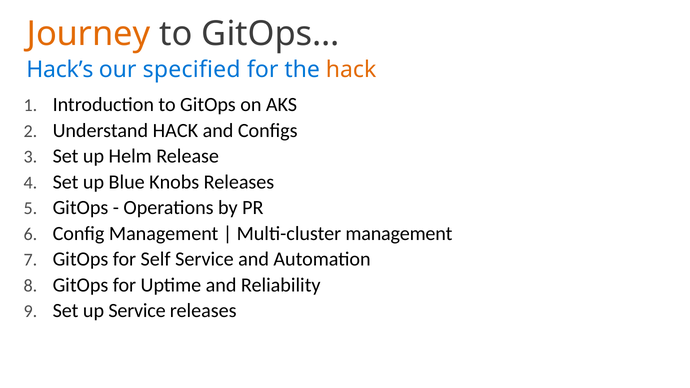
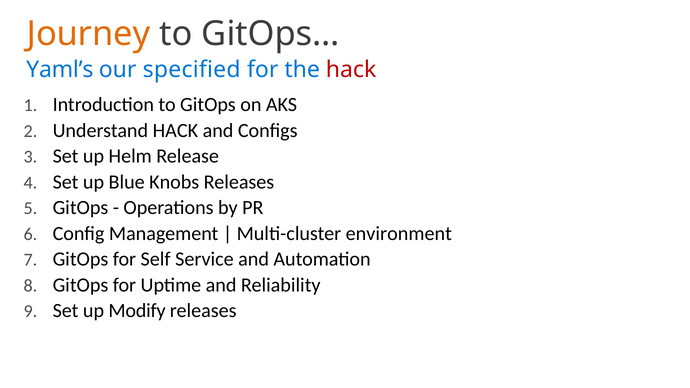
Hack’s: Hack’s -> Yaml’s
hack at (351, 70) colour: orange -> red
Multi-cluster management: management -> environment
up Service: Service -> Modify
